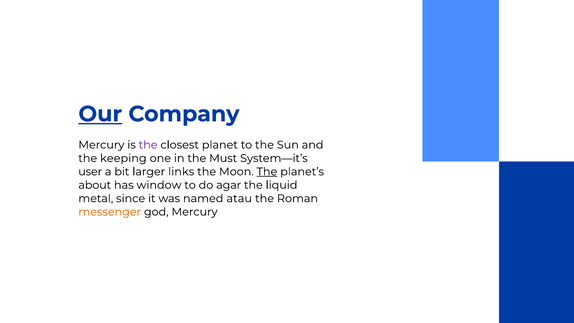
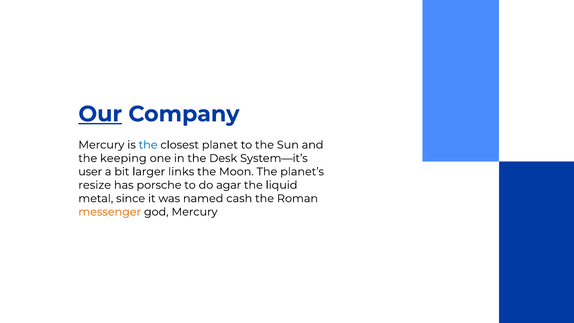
the at (148, 145) colour: purple -> blue
Must: Must -> Desk
The at (267, 172) underline: present -> none
about: about -> resize
window: window -> porsche
atau: atau -> cash
